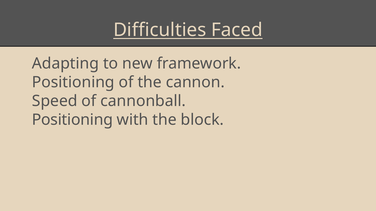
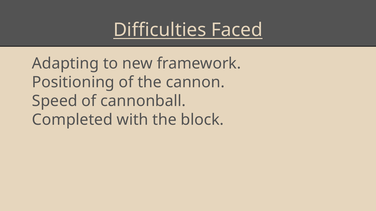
Positioning at (72, 120): Positioning -> Completed
